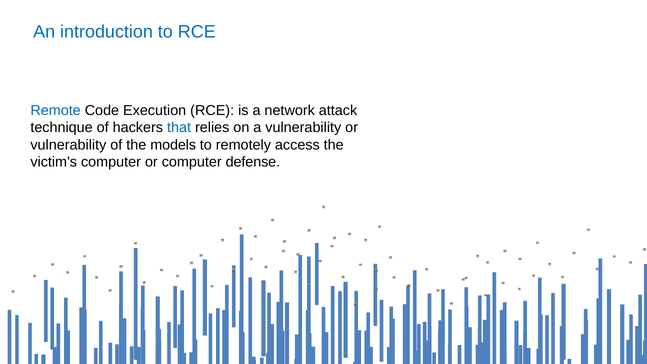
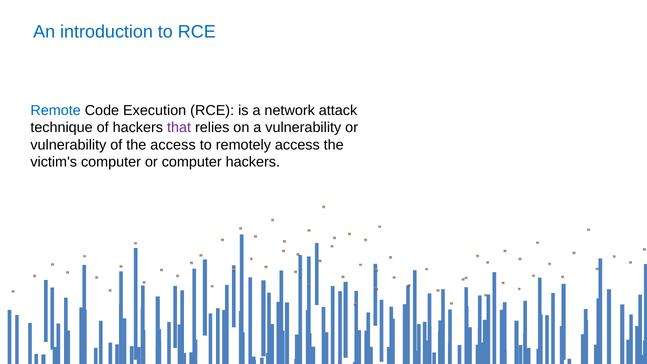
that colour: blue -> purple
the models: models -> access
computer defense: defense -> hackers
